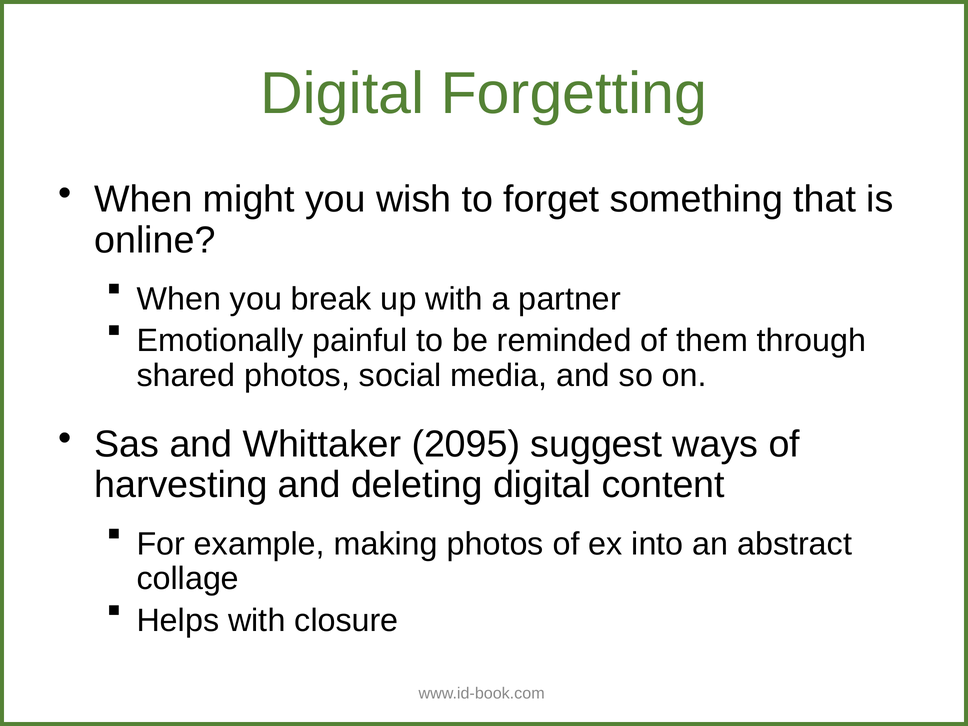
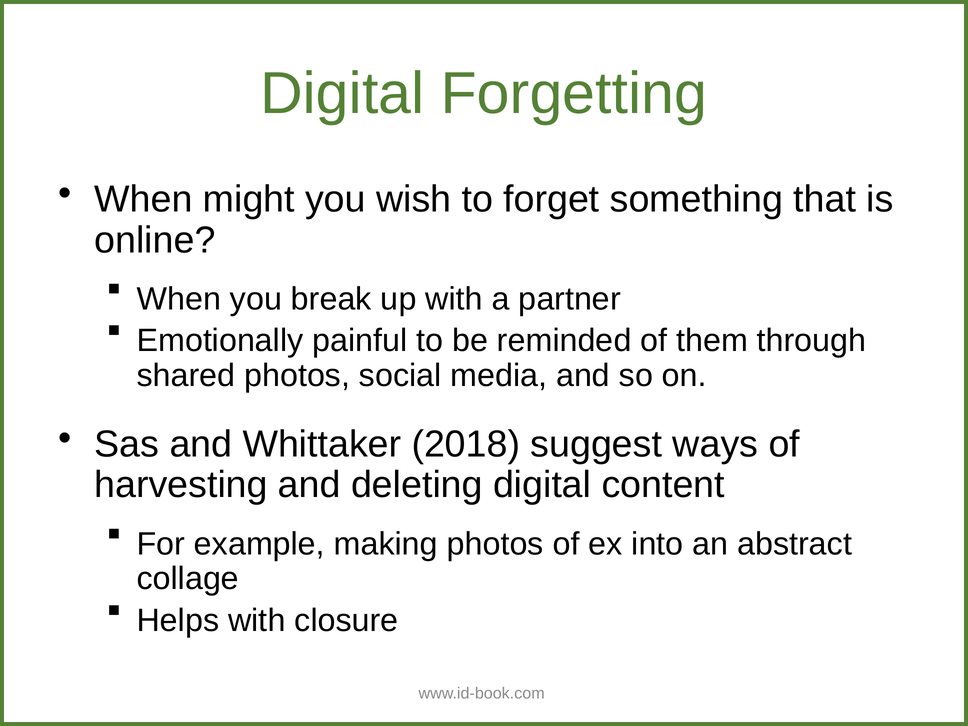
2095: 2095 -> 2018
